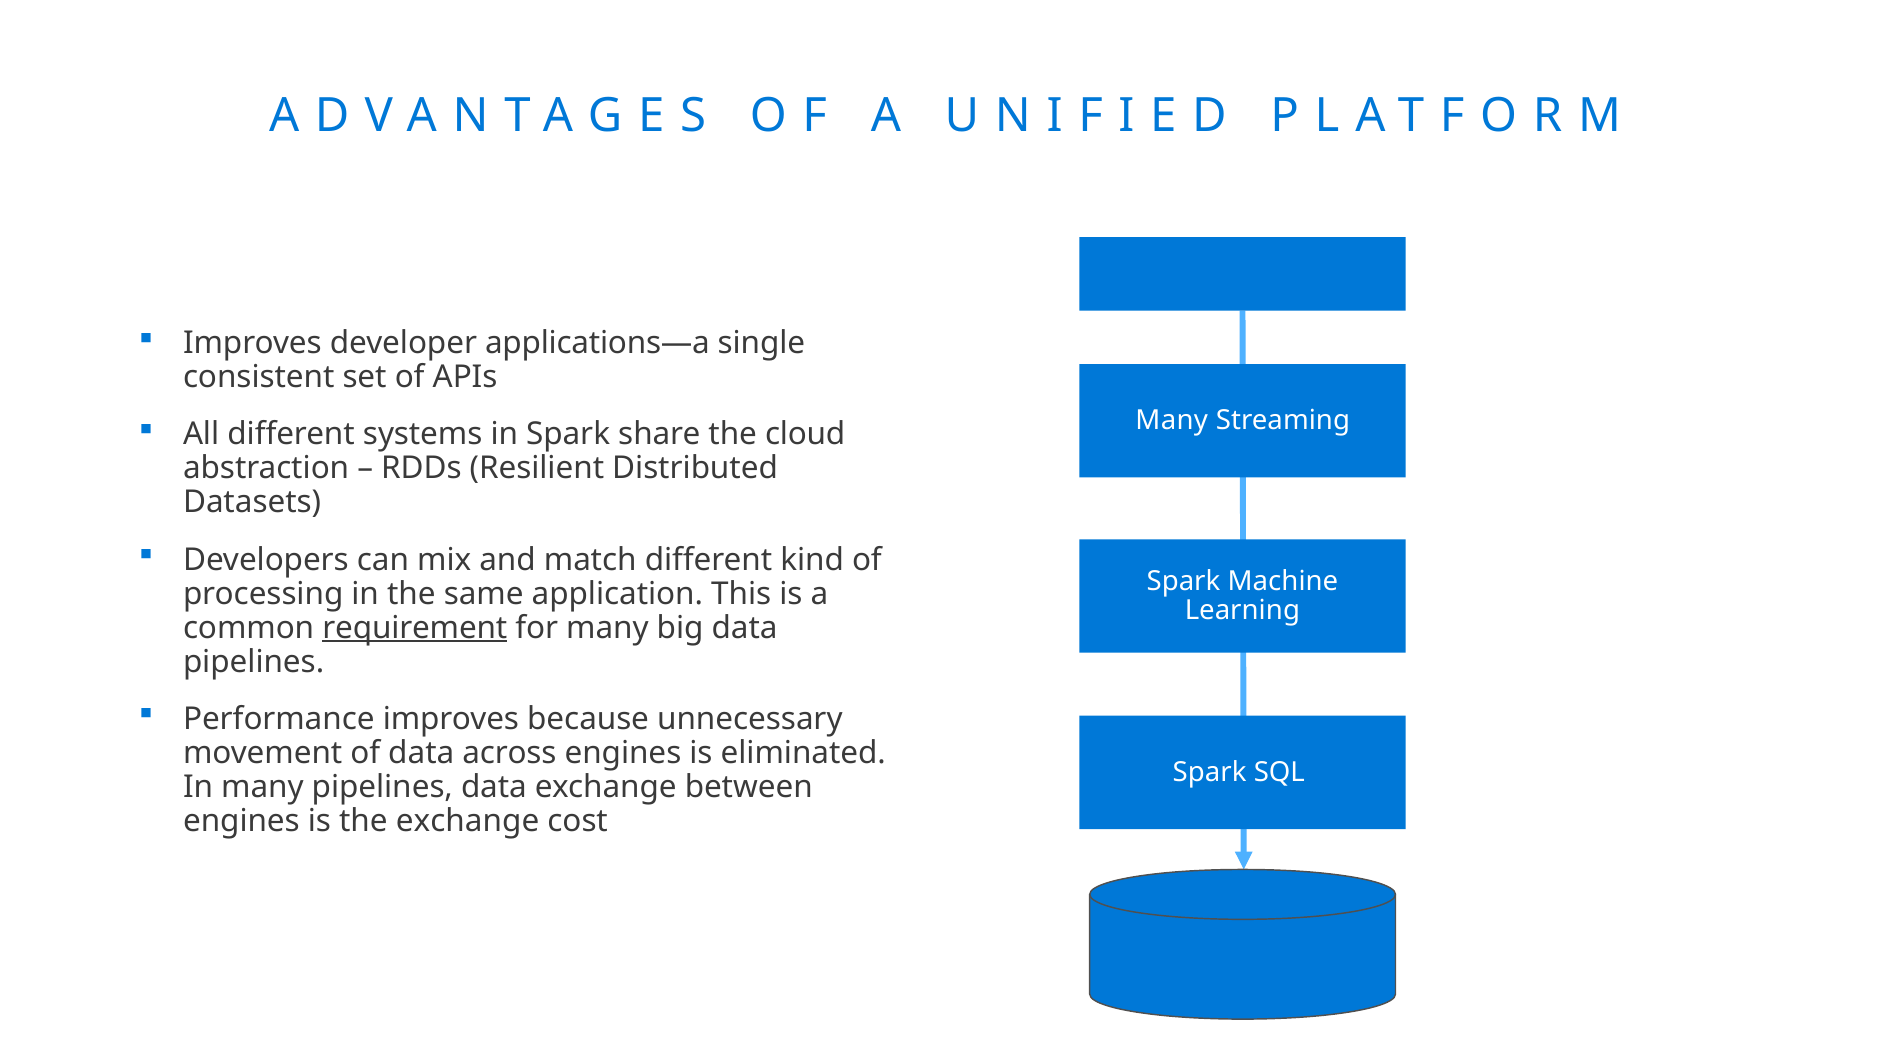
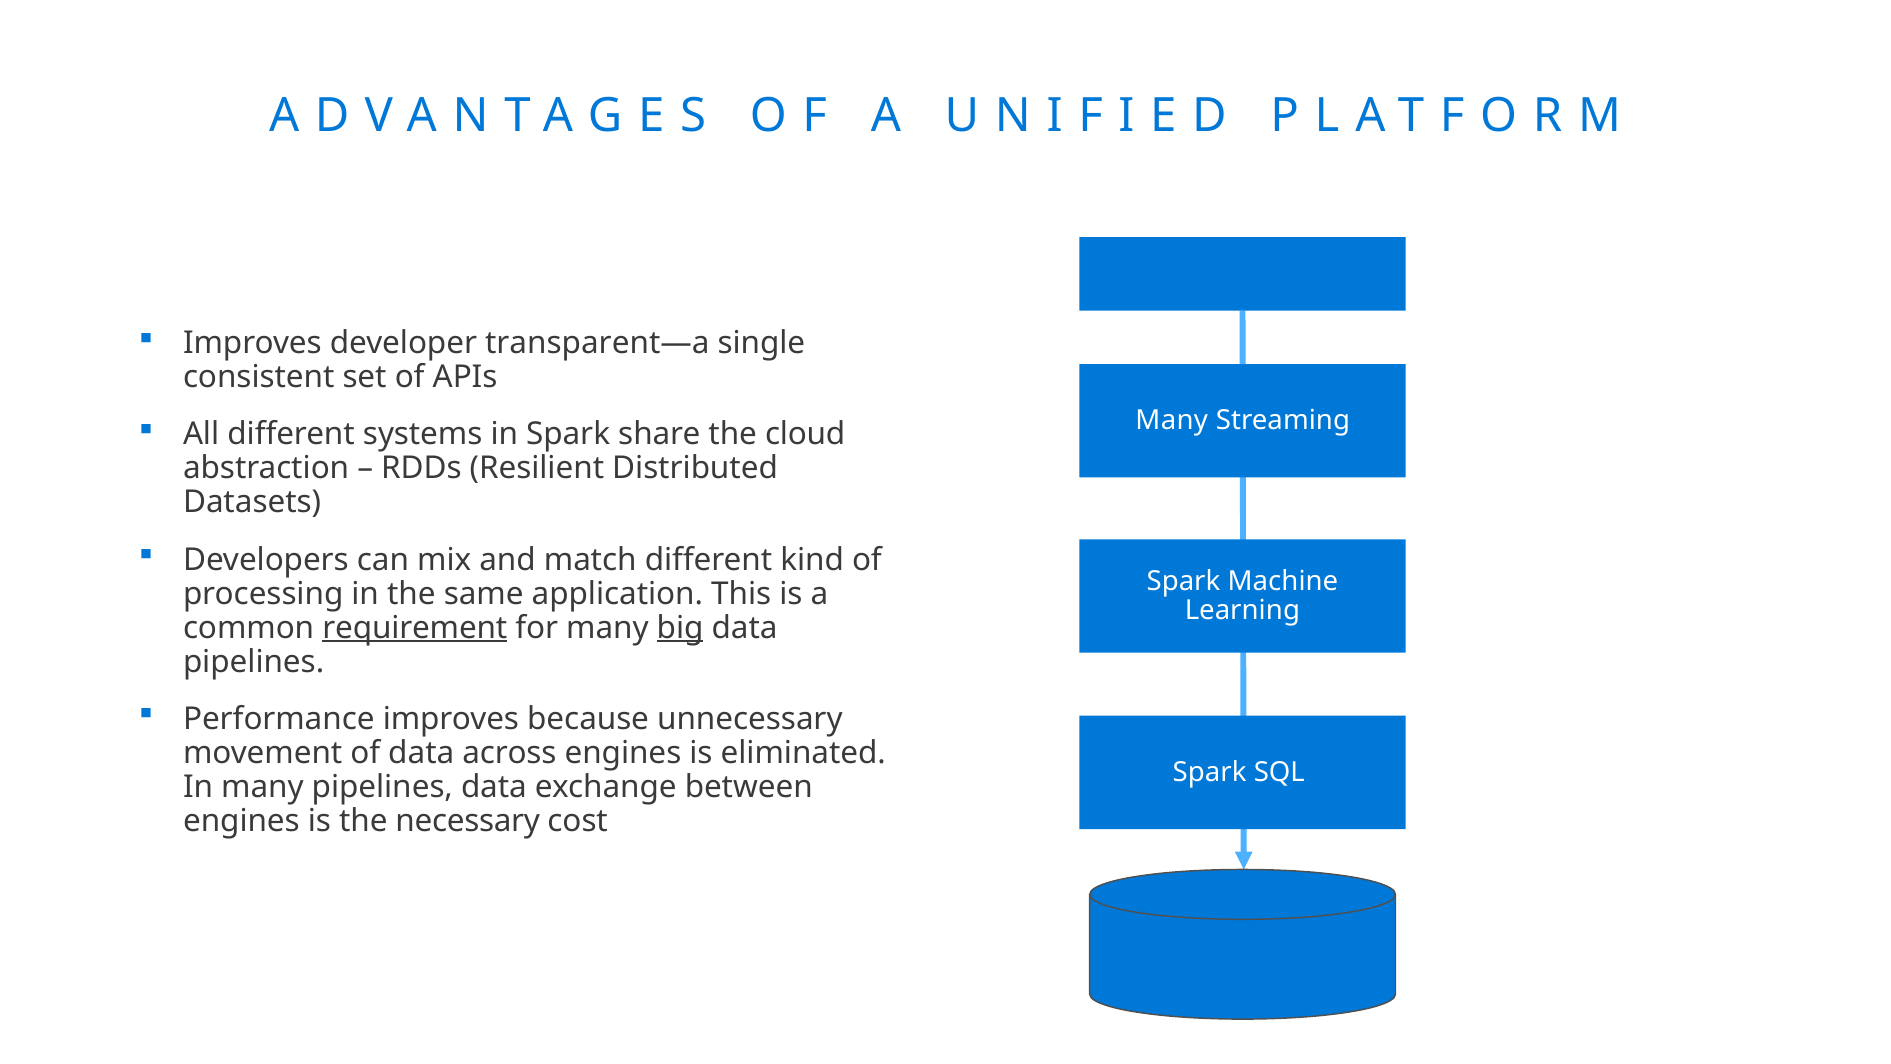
applications—a: applications—a -> transparent—a
big underline: none -> present
the exchange: exchange -> necessary
